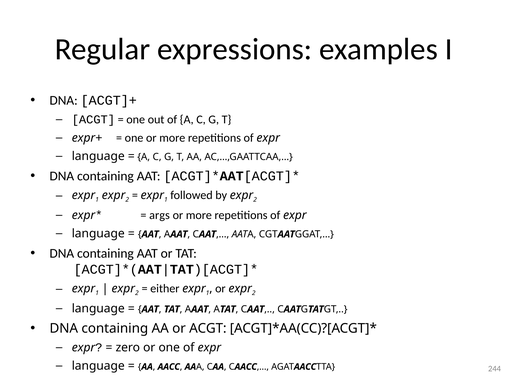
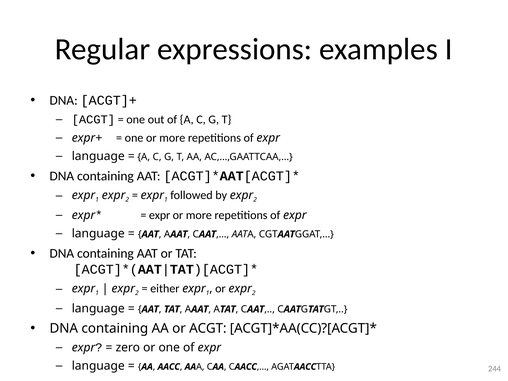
args at (160, 215): args -> expr
